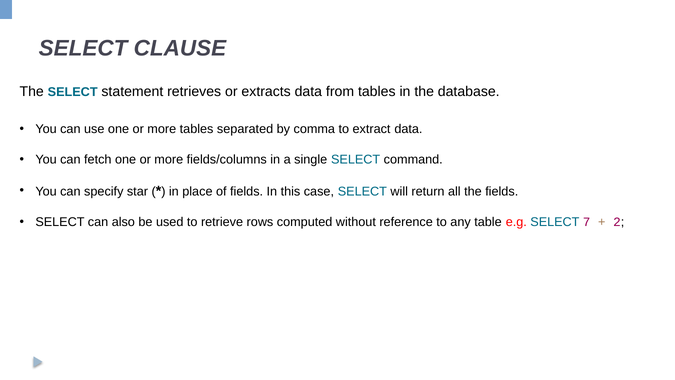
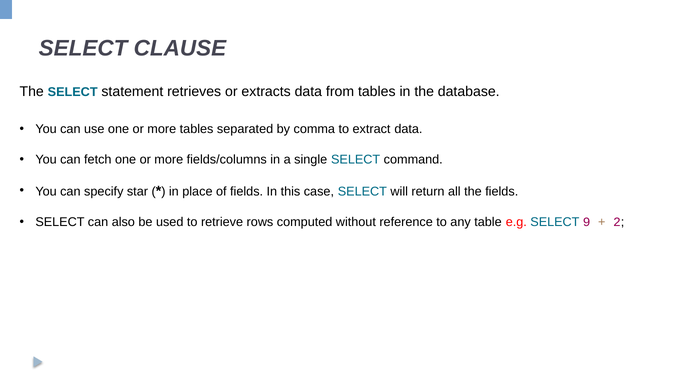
7: 7 -> 9
